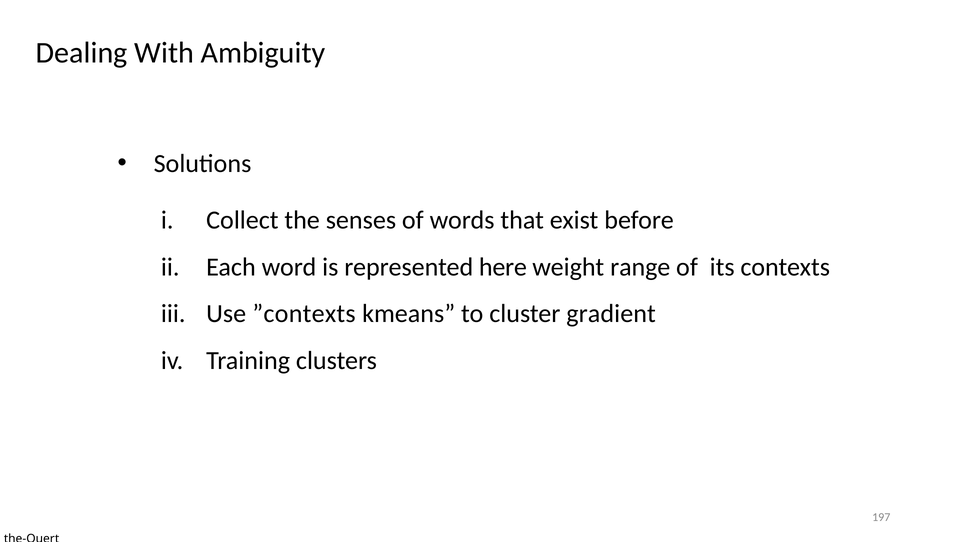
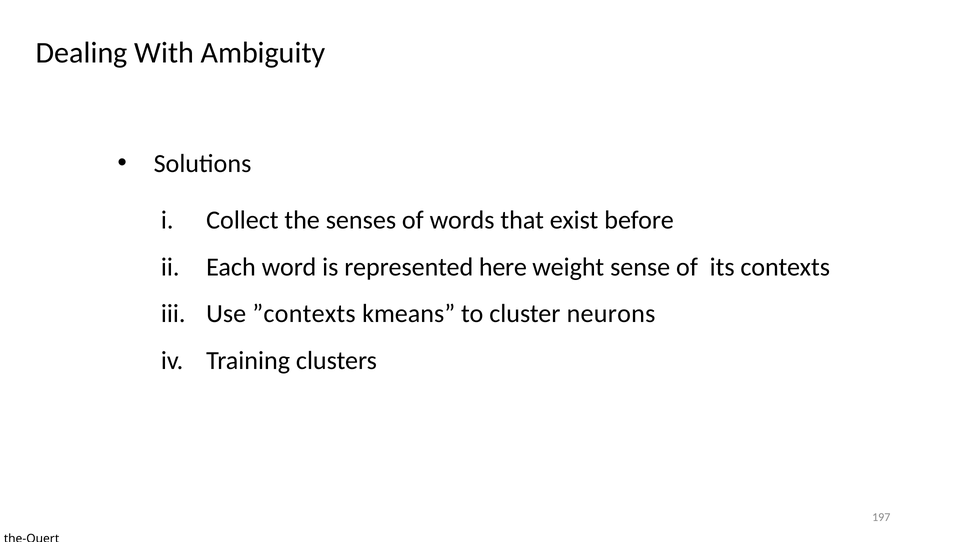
range: range -> sense
gradient: gradient -> neurons
